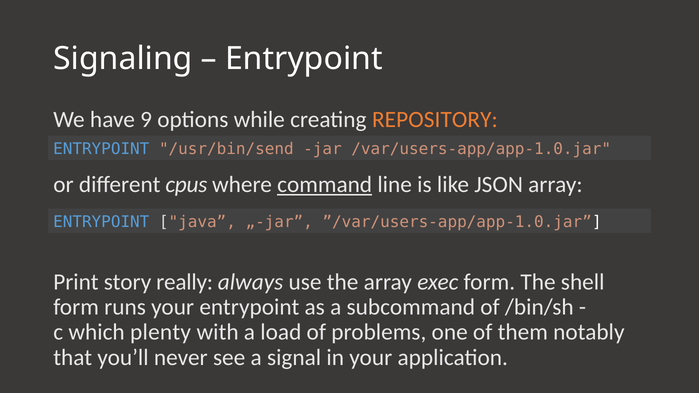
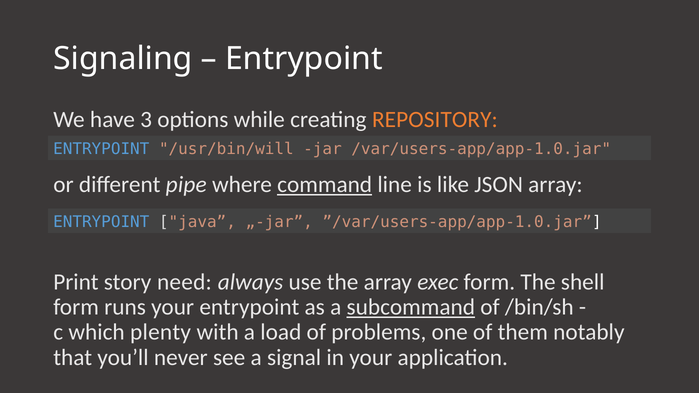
9: 9 -> 3
/usr/bin/send: /usr/bin/send -> /usr/bin/will
cpus: cpus -> pipe
really: really -> need
subcommand underline: none -> present
